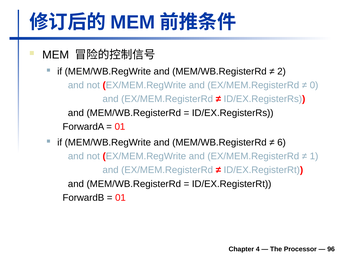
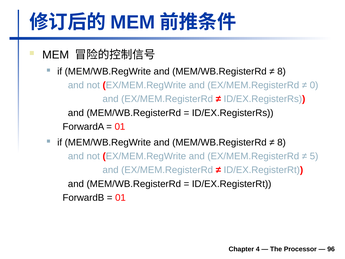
2 at (282, 71): 2 -> 8
6 at (282, 142): 6 -> 8
1: 1 -> 5
